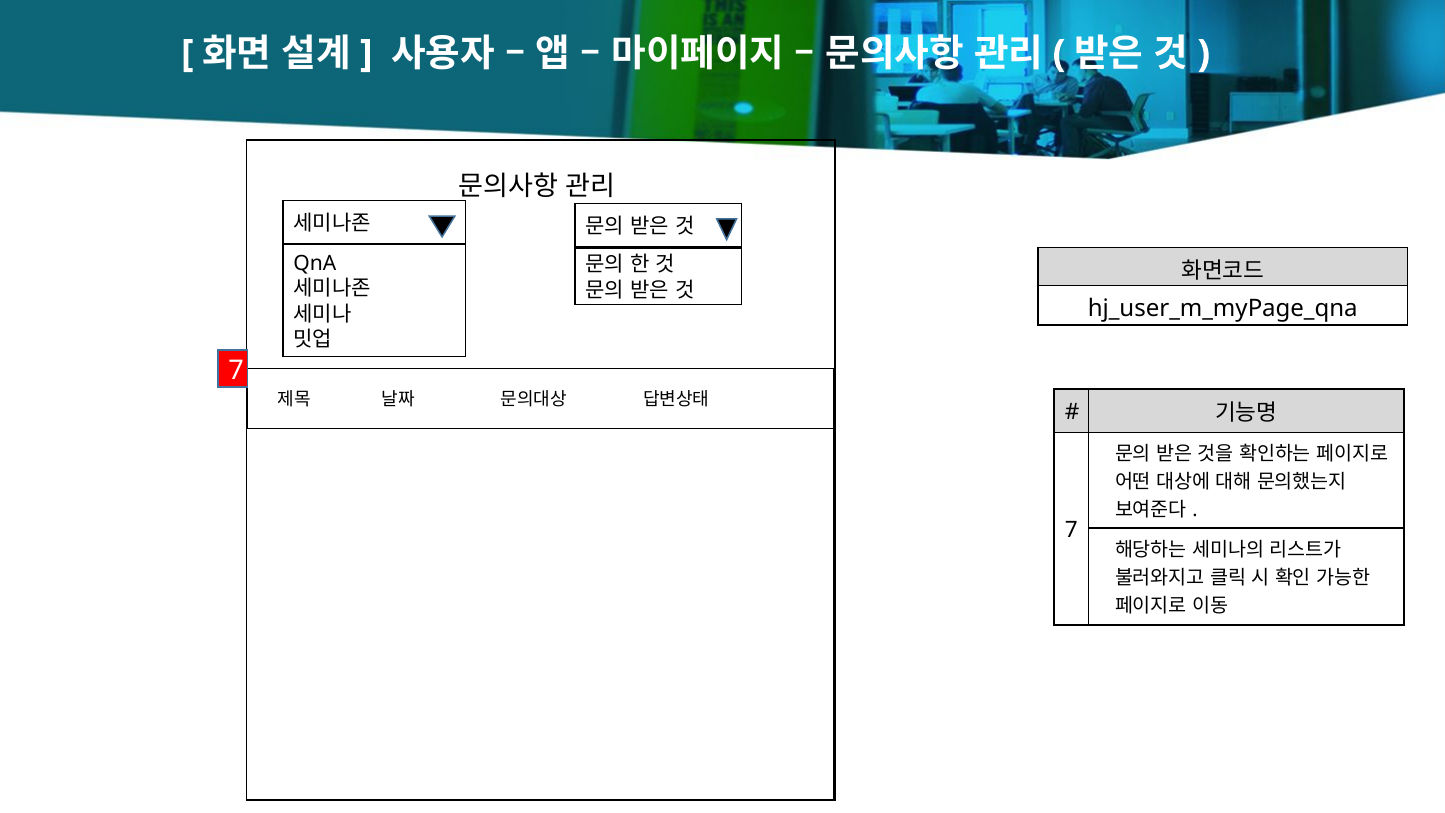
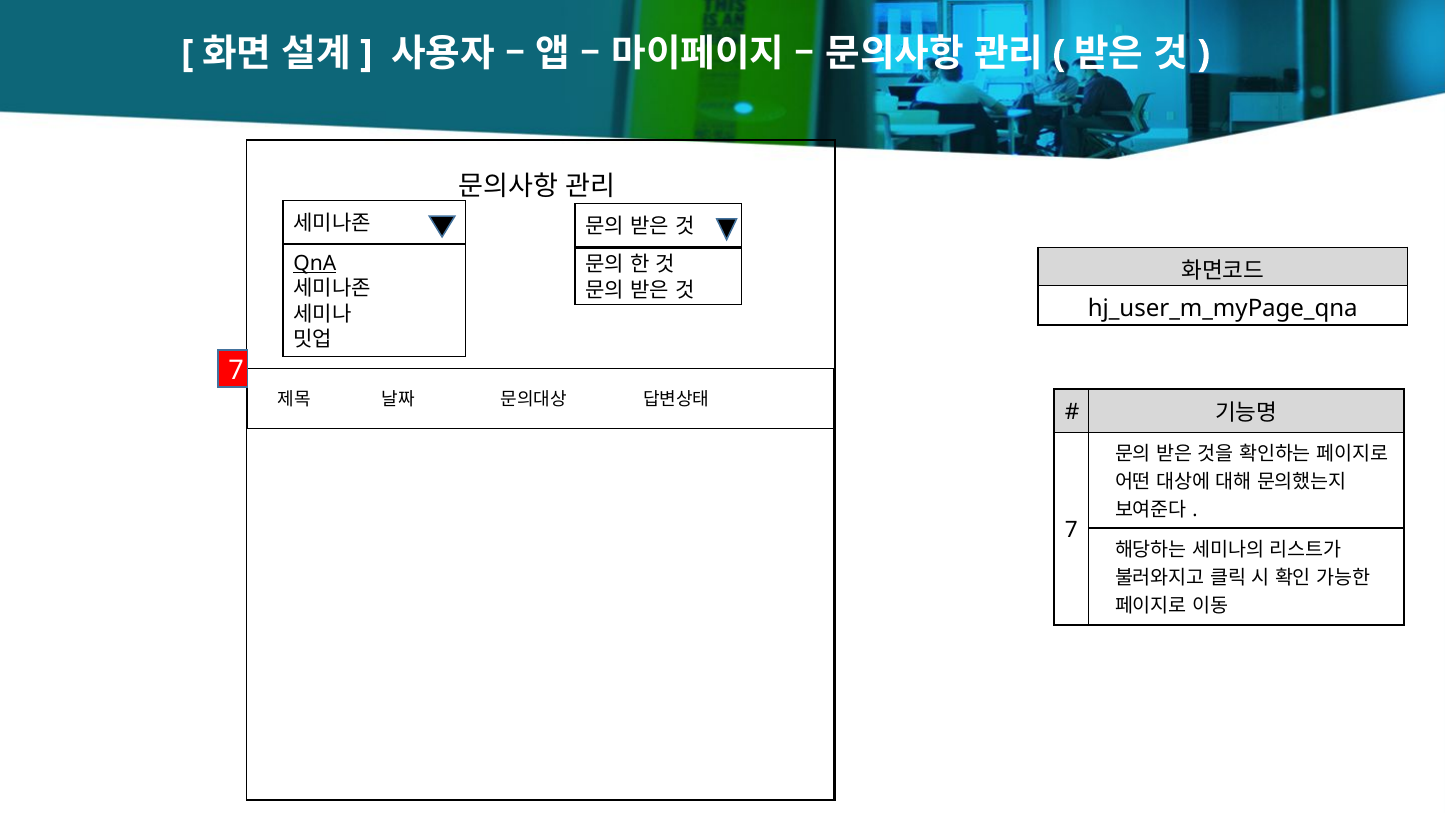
QnA underline: none -> present
